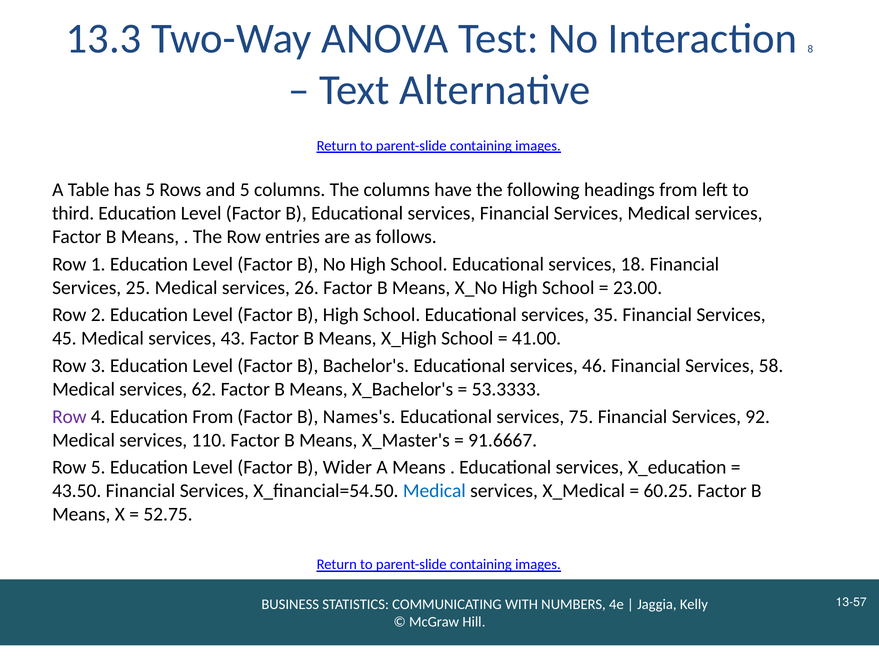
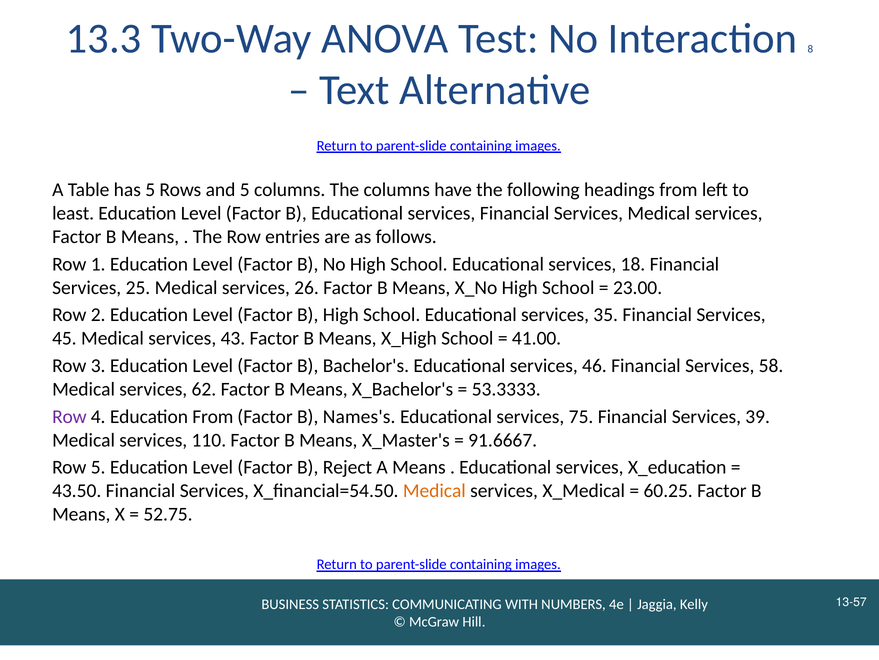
third: third -> least
92: 92 -> 39
Wider: Wider -> Reject
Medical at (434, 490) colour: blue -> orange
